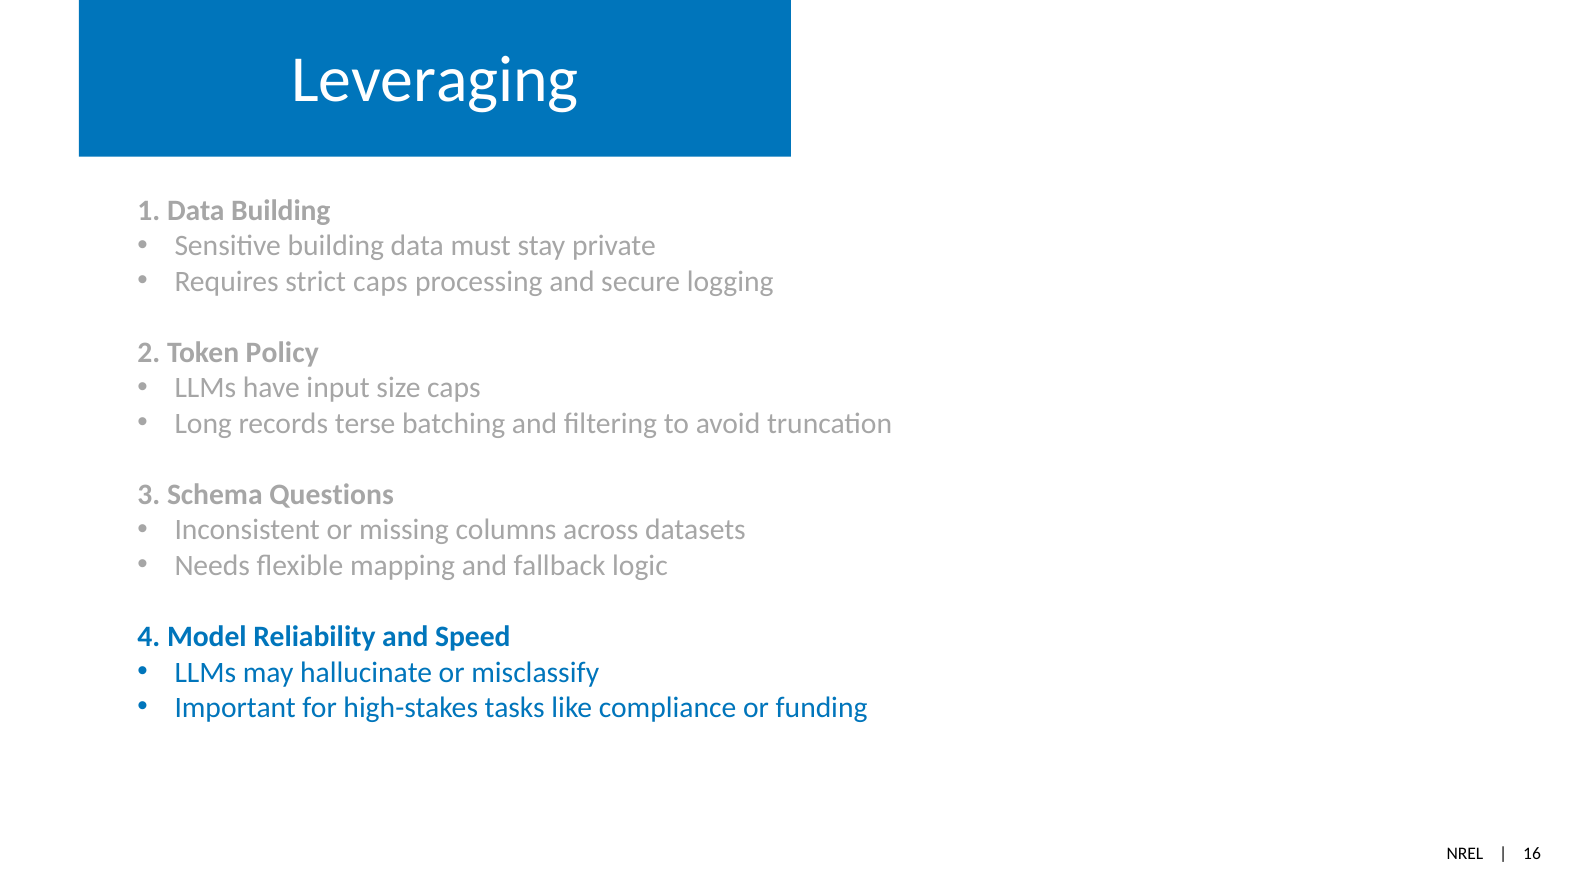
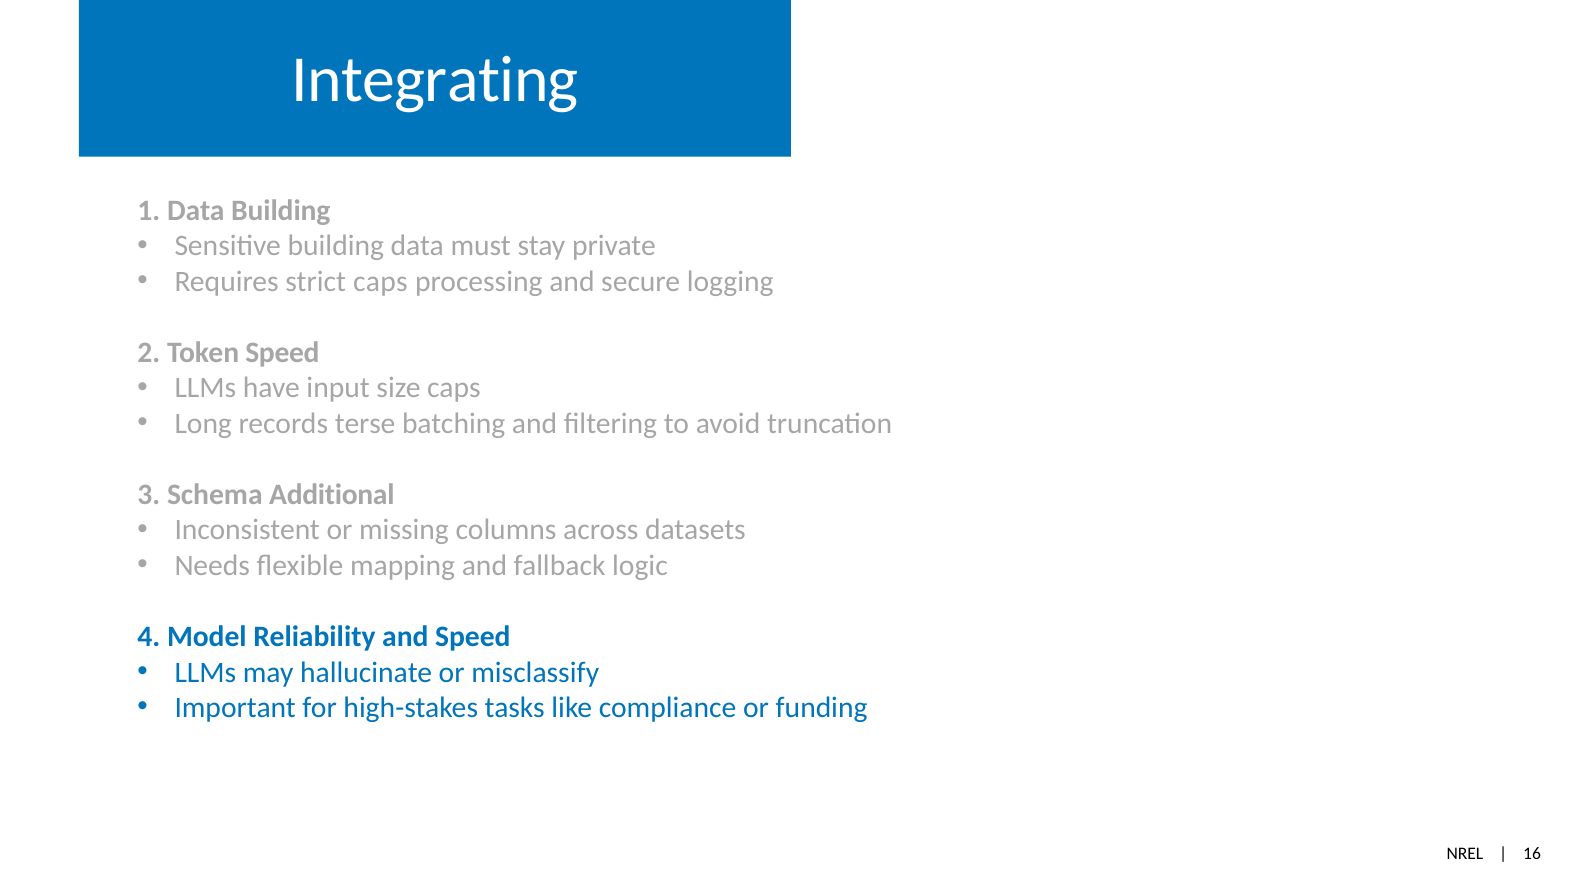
Leveraging: Leveraging -> Integrating
Token Policy: Policy -> Speed
Questions: Questions -> Additional
